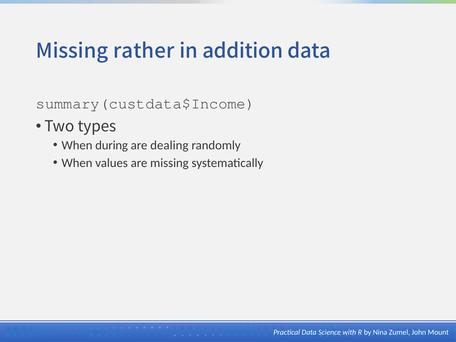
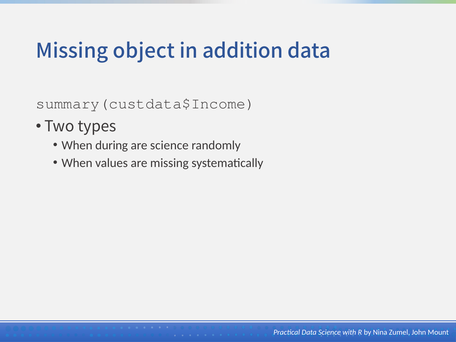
rather: rather -> object
are dealing: dealing -> science
